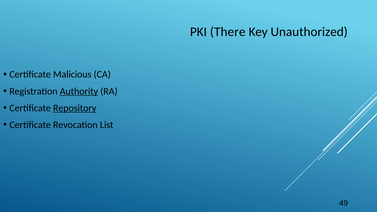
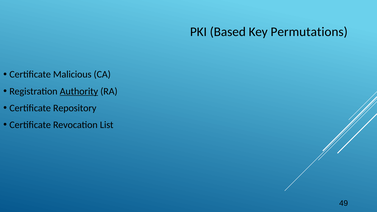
There: There -> Based
Unauthorized: Unauthorized -> Permutations
Repository underline: present -> none
